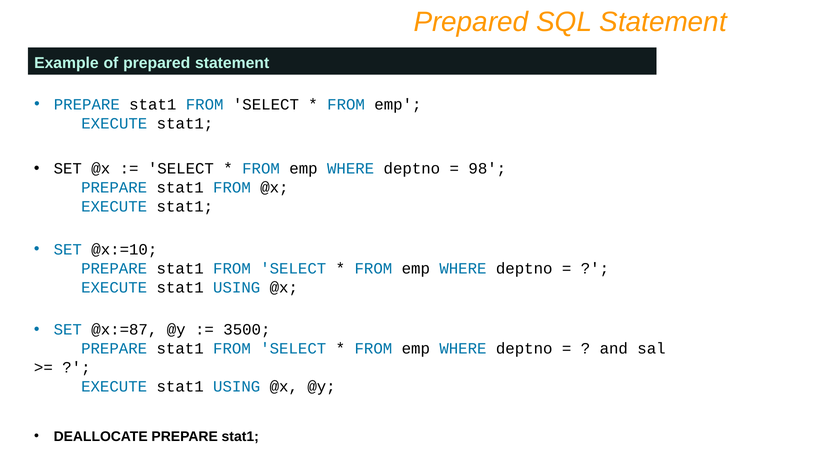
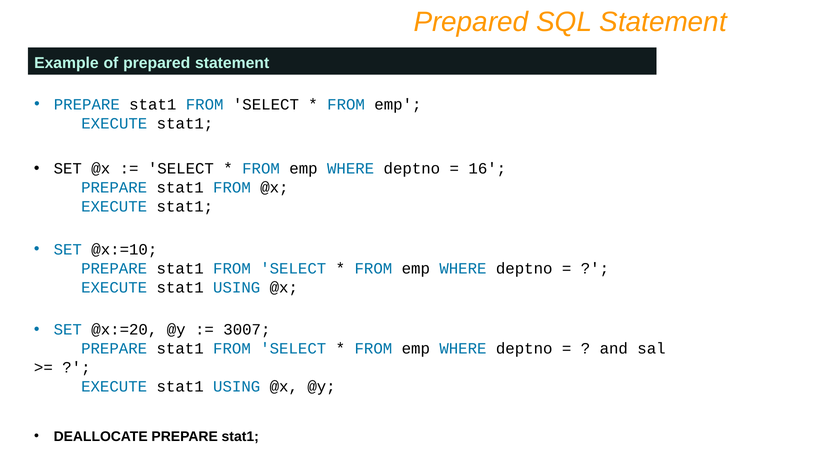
98: 98 -> 16
@x:=87: @x:=87 -> @x:=20
3500: 3500 -> 3007
